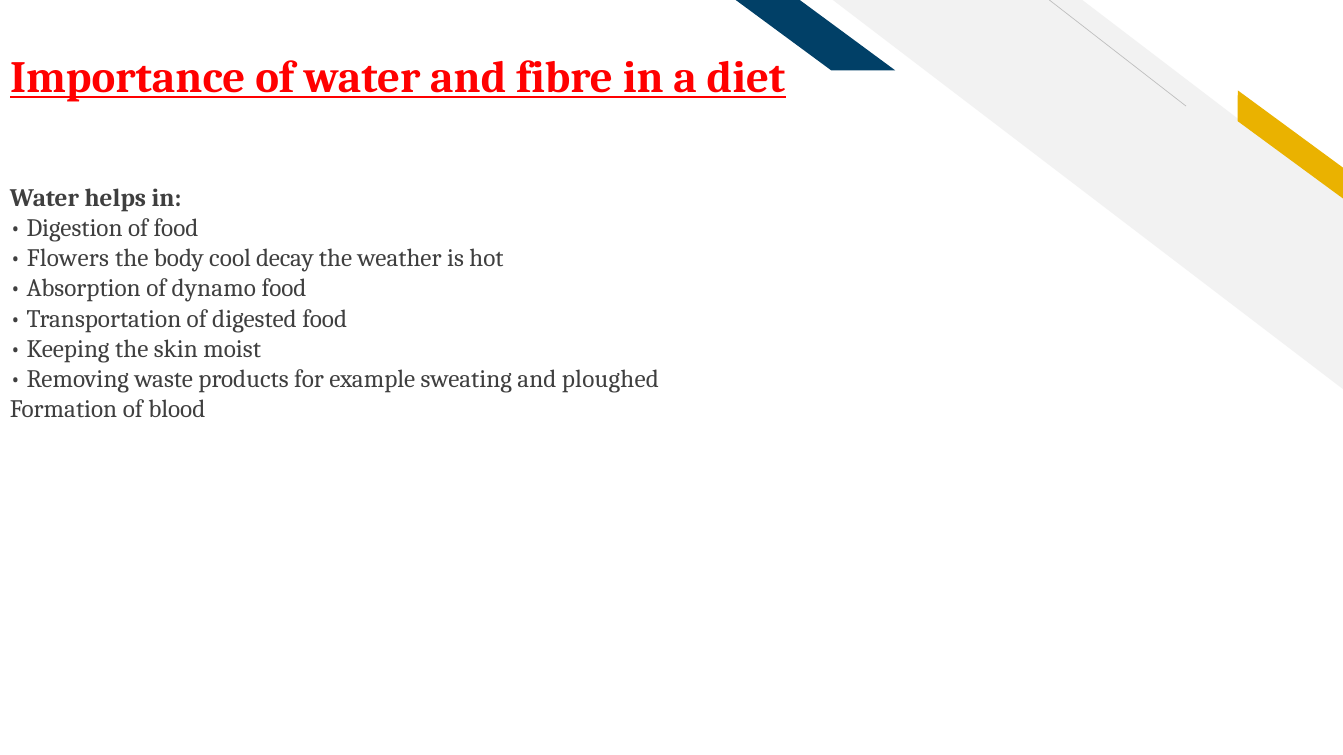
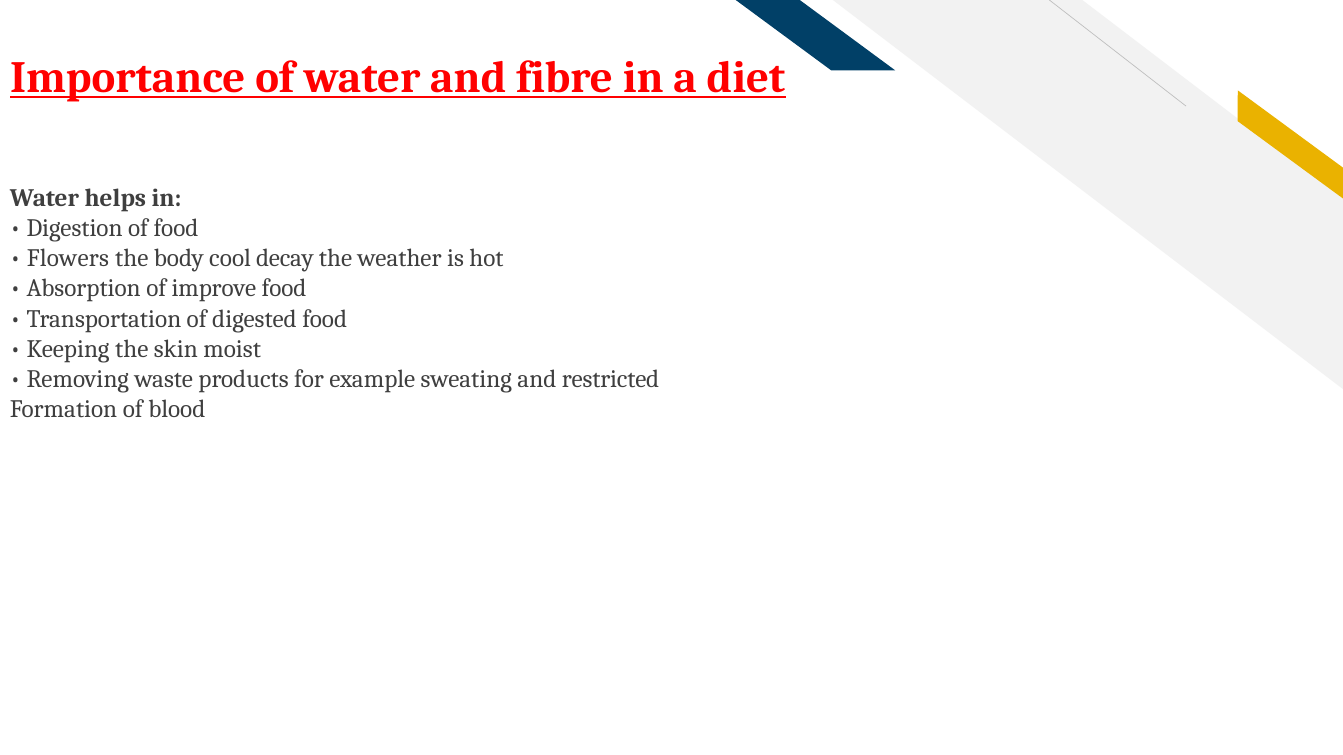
dynamo: dynamo -> improve
ploughed: ploughed -> restricted
